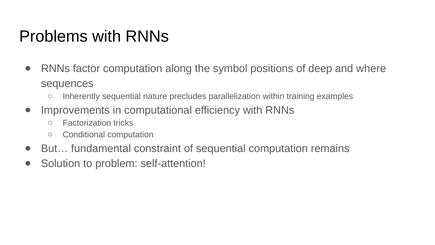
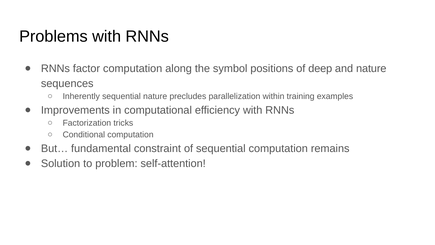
and where: where -> nature
